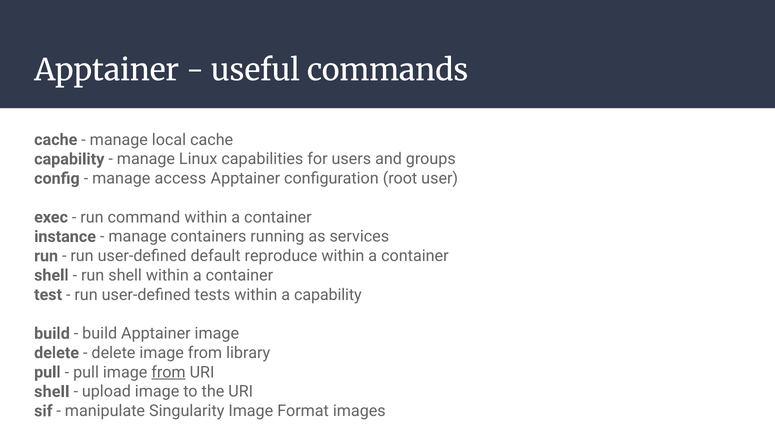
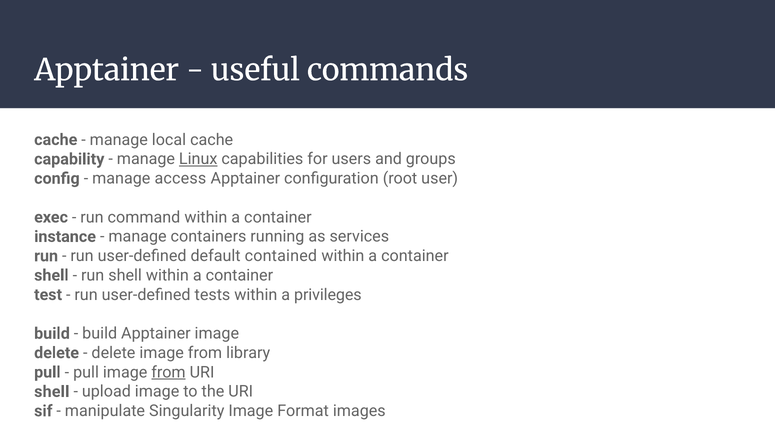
Linux underline: none -> present
reproduce: reproduce -> contained
a capability: capability -> privileges
